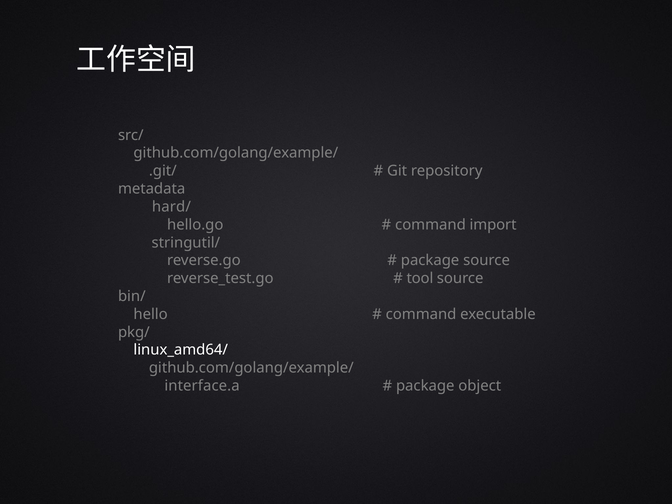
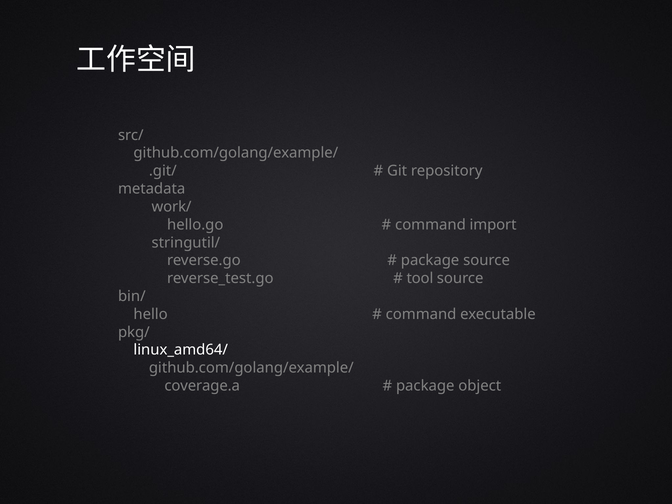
hard/: hard/ -> work/
interface.a: interface.a -> coverage.a
